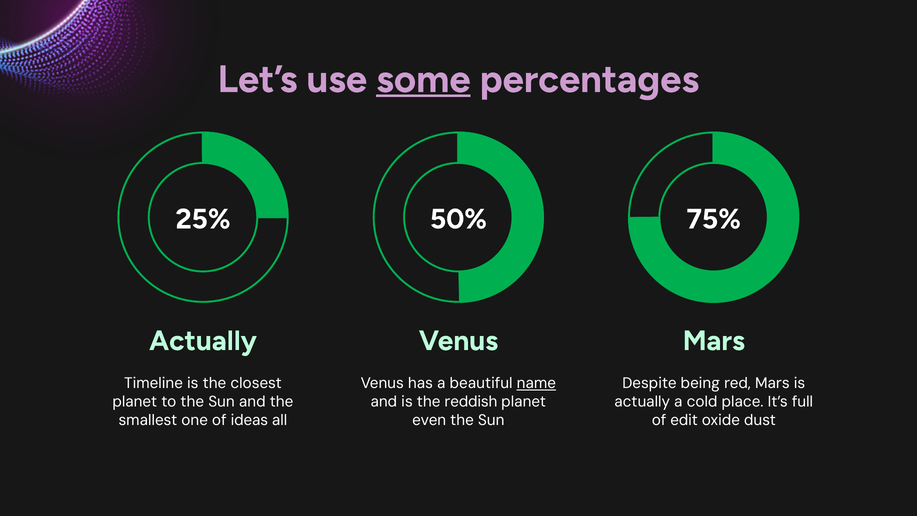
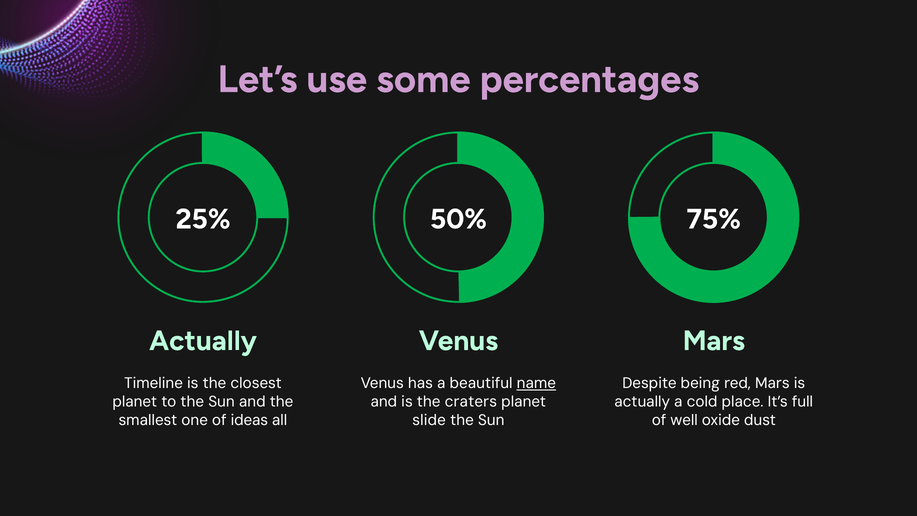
some underline: present -> none
reddish: reddish -> craters
even: even -> slide
edit: edit -> well
